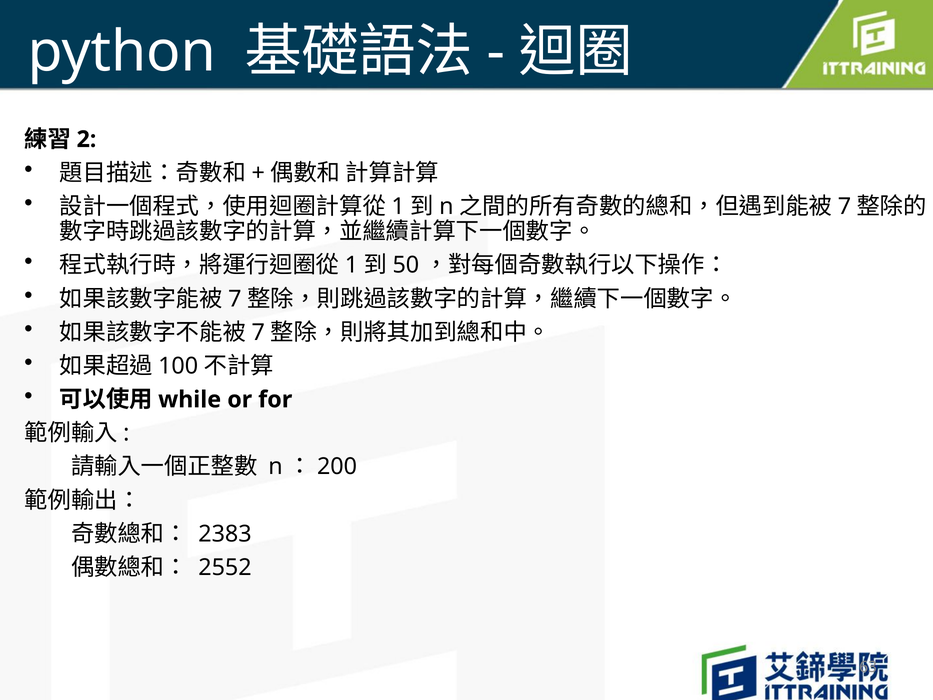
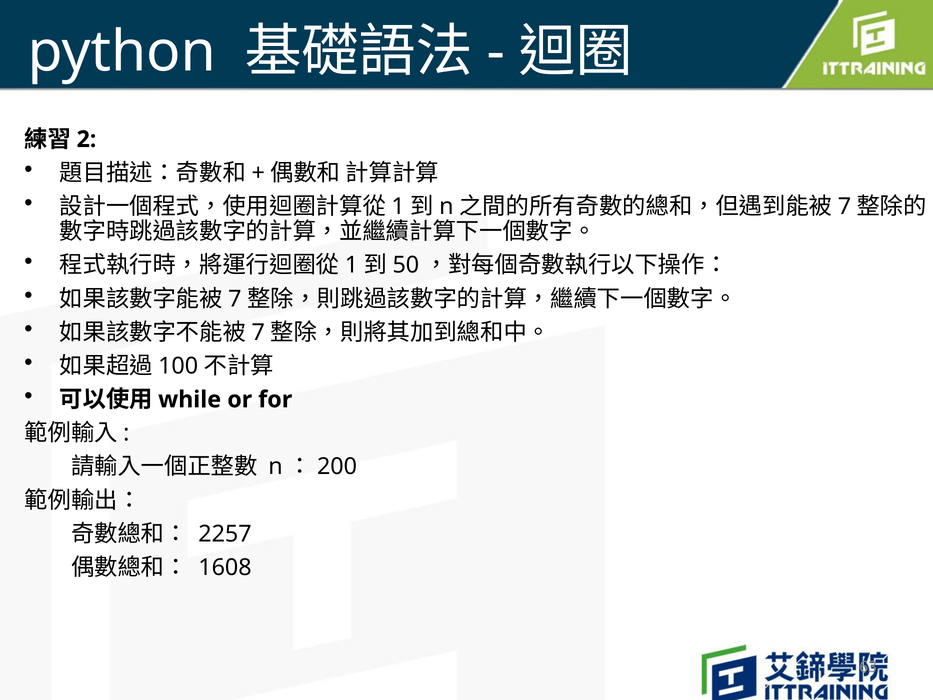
2383: 2383 -> 2257
2552: 2552 -> 1608
